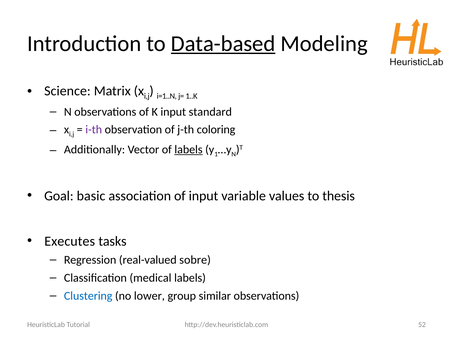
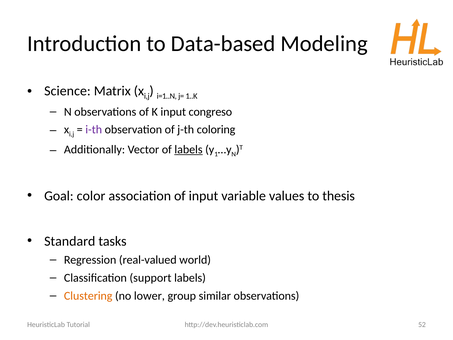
Data-based underline: present -> none
standard: standard -> congreso
basic: basic -> color
Executes: Executes -> Standard
sobre: sobre -> world
medical: medical -> support
Clustering colour: blue -> orange
